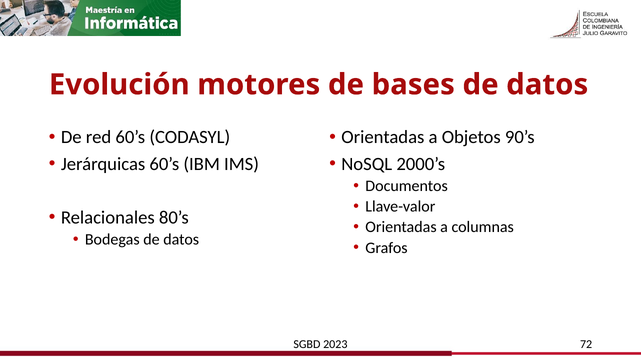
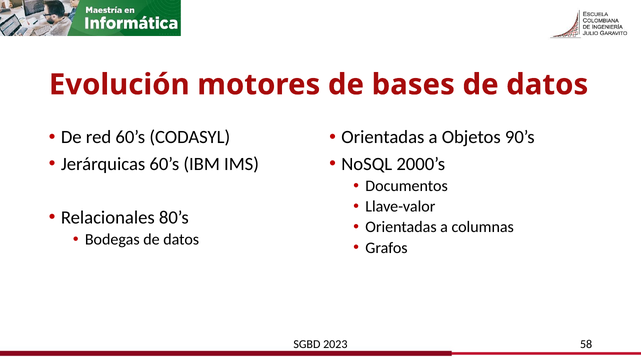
72: 72 -> 58
